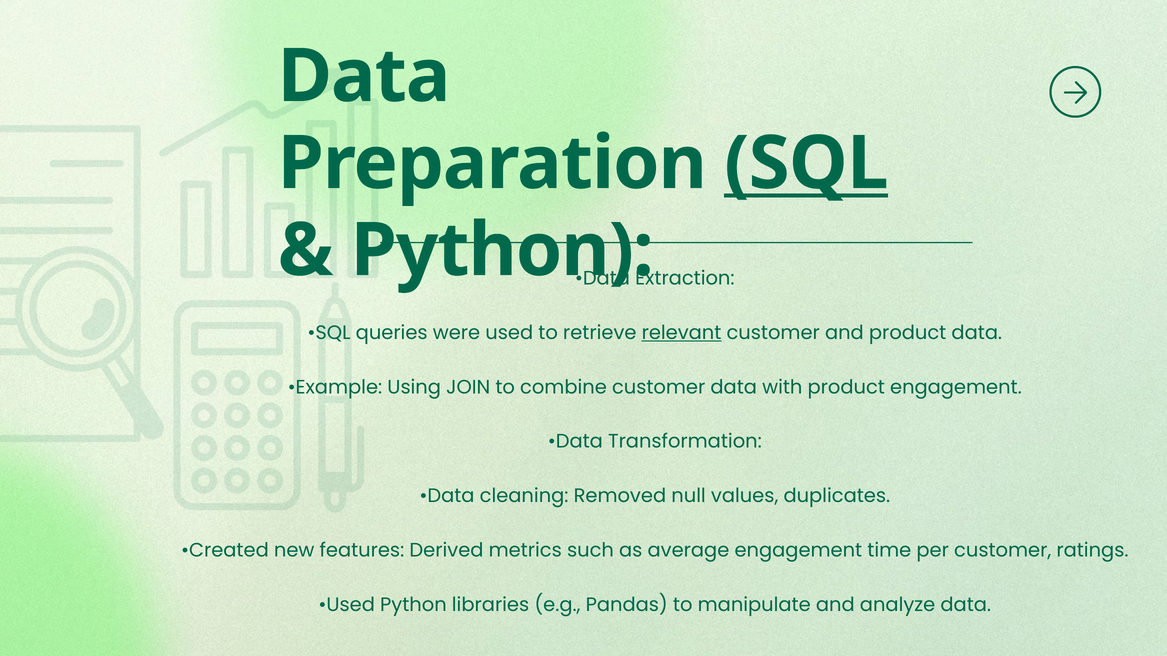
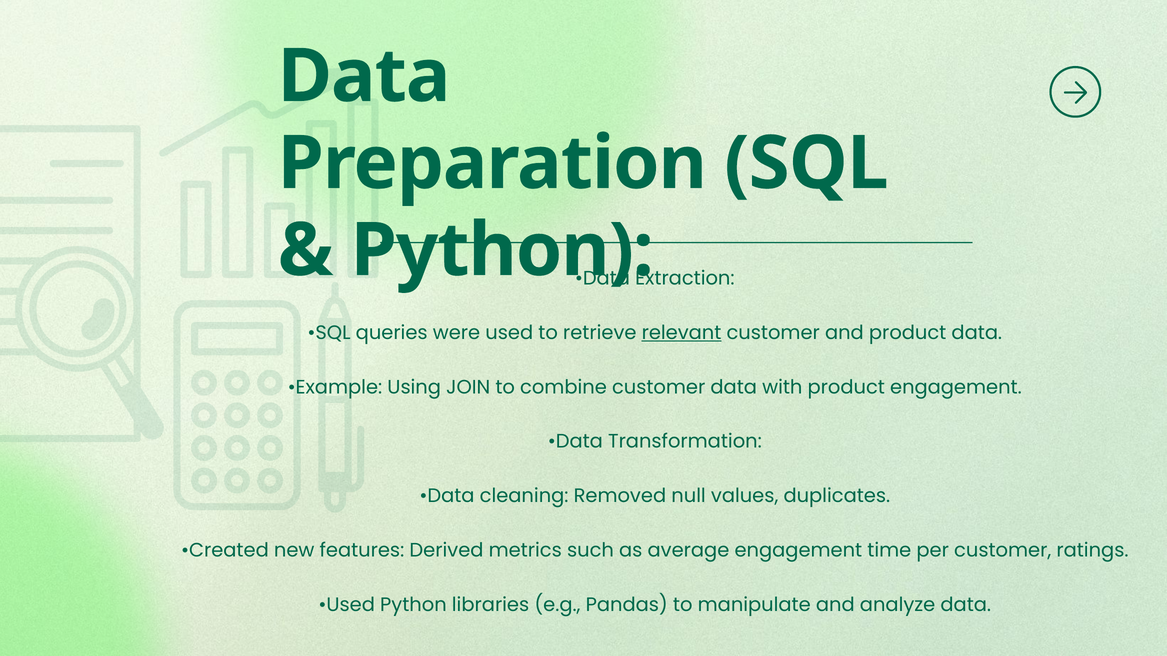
SQL at (806, 164) underline: present -> none
